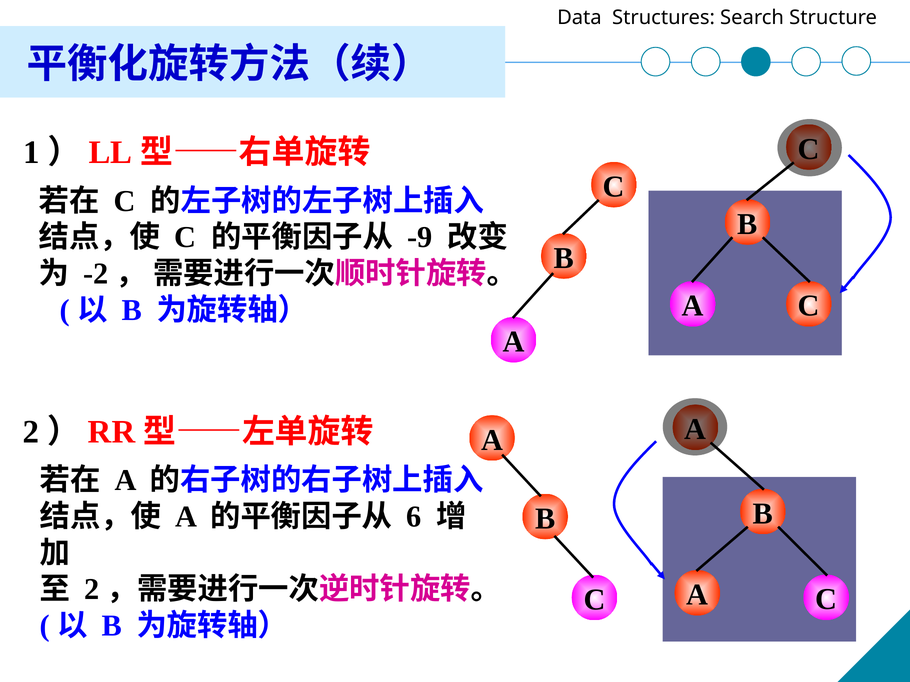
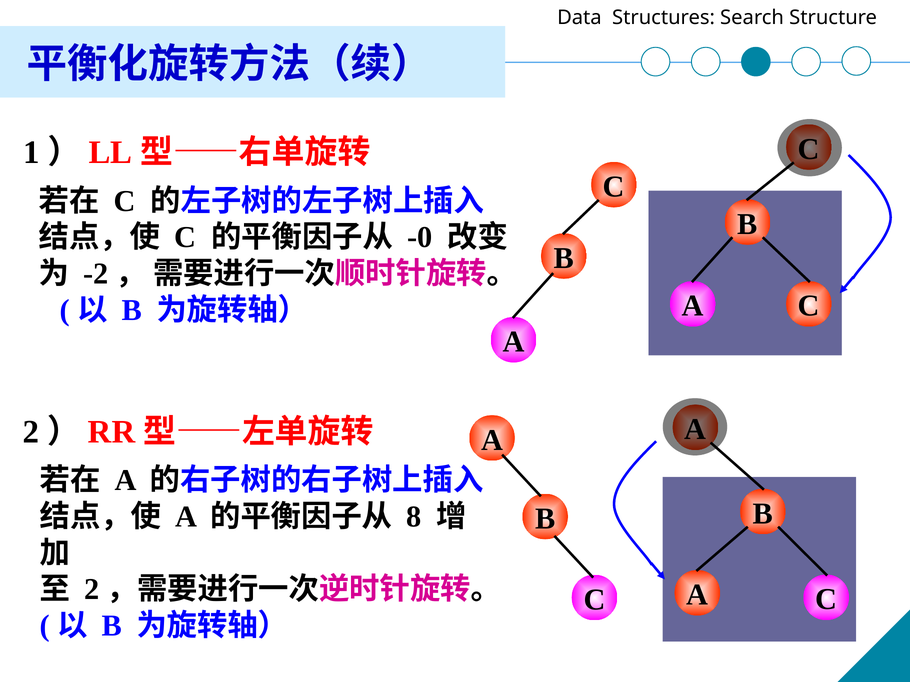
-9: -9 -> -0
6: 6 -> 8
